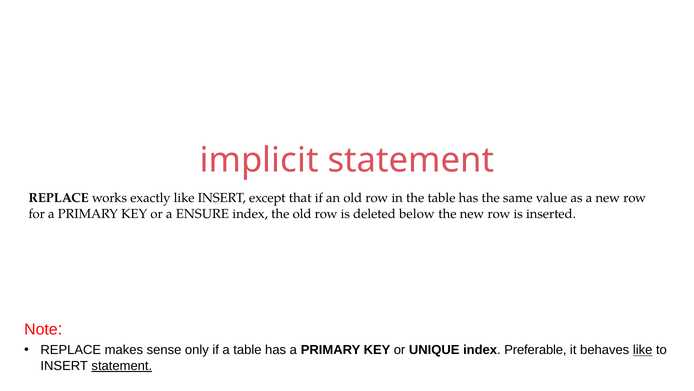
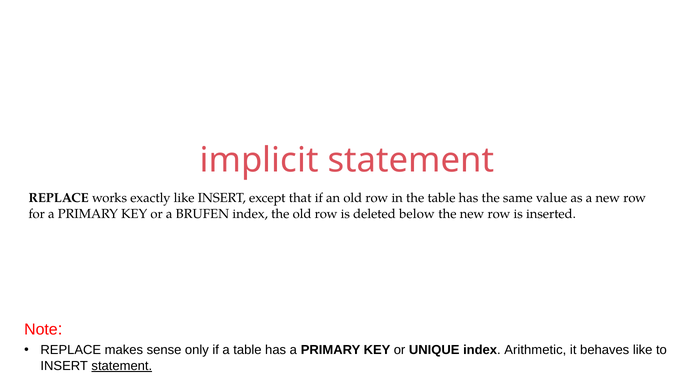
ENSURE: ENSURE -> BRUFEN
Preferable: Preferable -> Arithmetic
like at (643, 350) underline: present -> none
